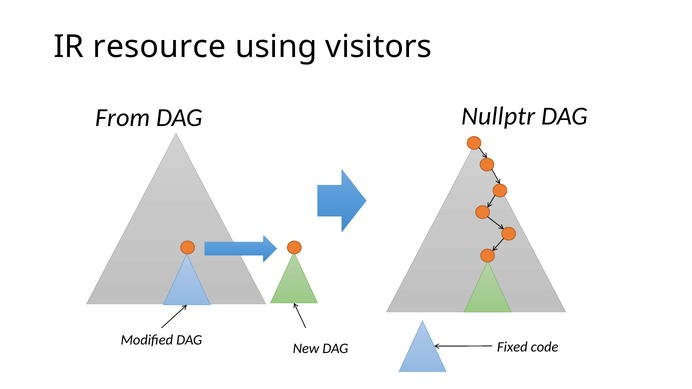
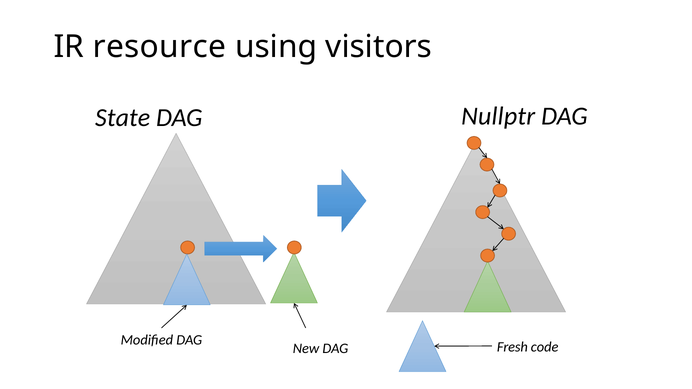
From: From -> State
Fixed: Fixed -> Fresh
